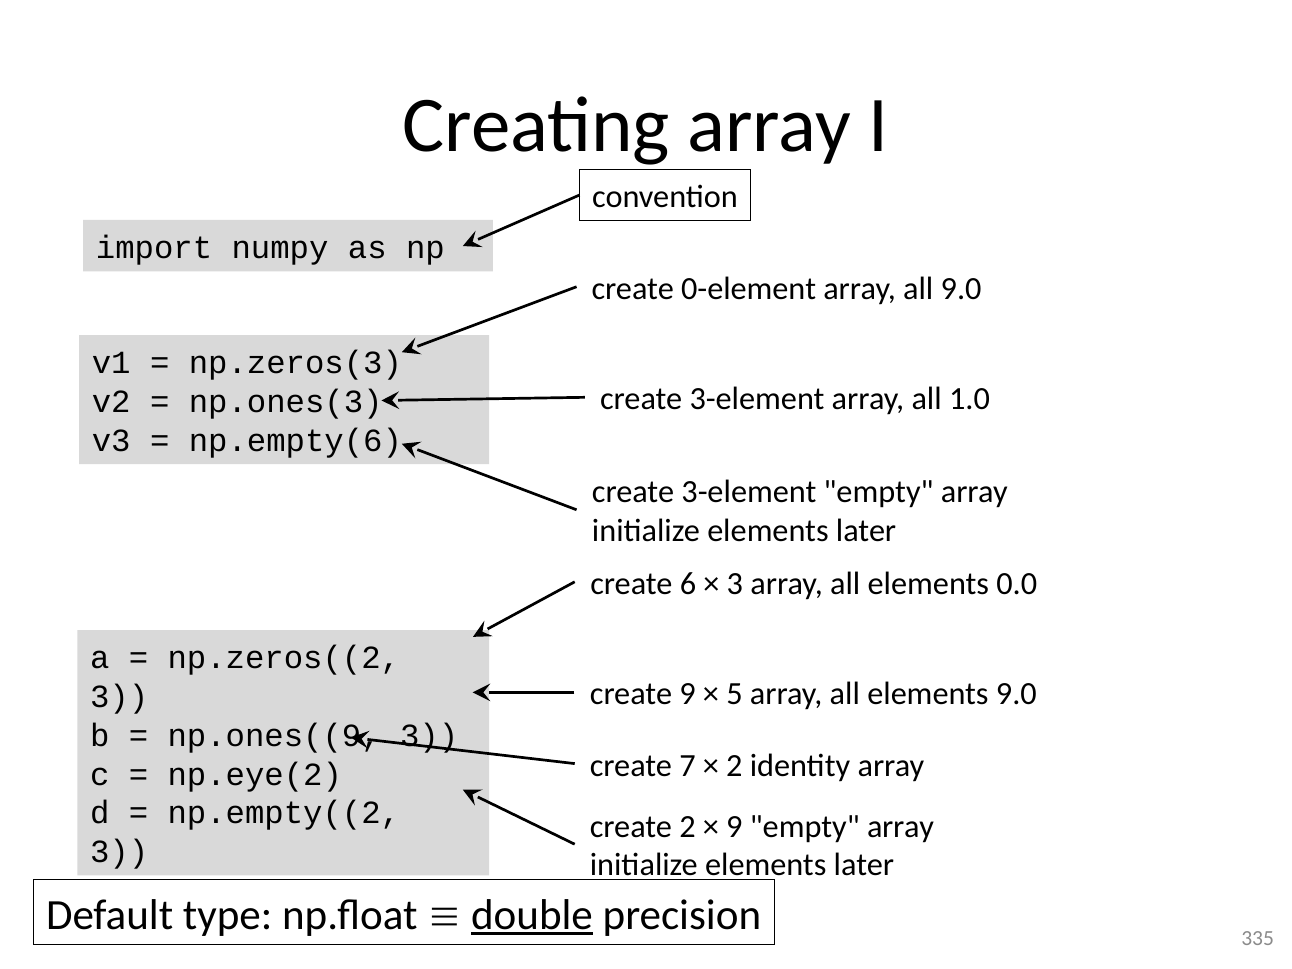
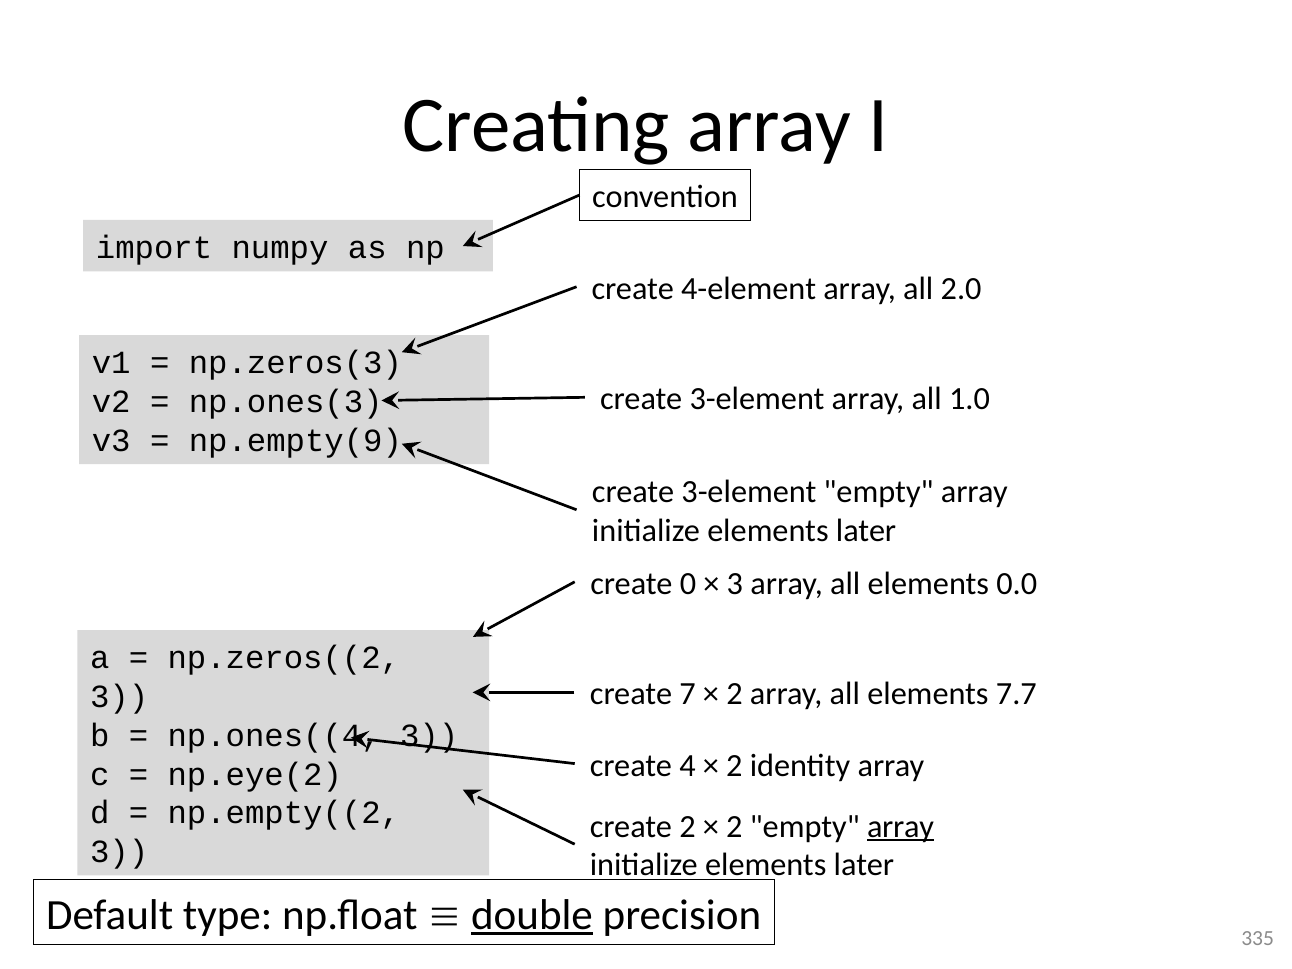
0-element: 0-element -> 4-element
all 9.0: 9.0 -> 2.0
np.empty(6: np.empty(6 -> np.empty(9
6: 6 -> 0
create 9: 9 -> 7
5 at (734, 694): 5 -> 2
elements 9.0: 9.0 -> 7.7
np.ones((9: np.ones((9 -> np.ones((4
7: 7 -> 4
9 at (734, 827): 9 -> 2
array at (900, 827) underline: none -> present
